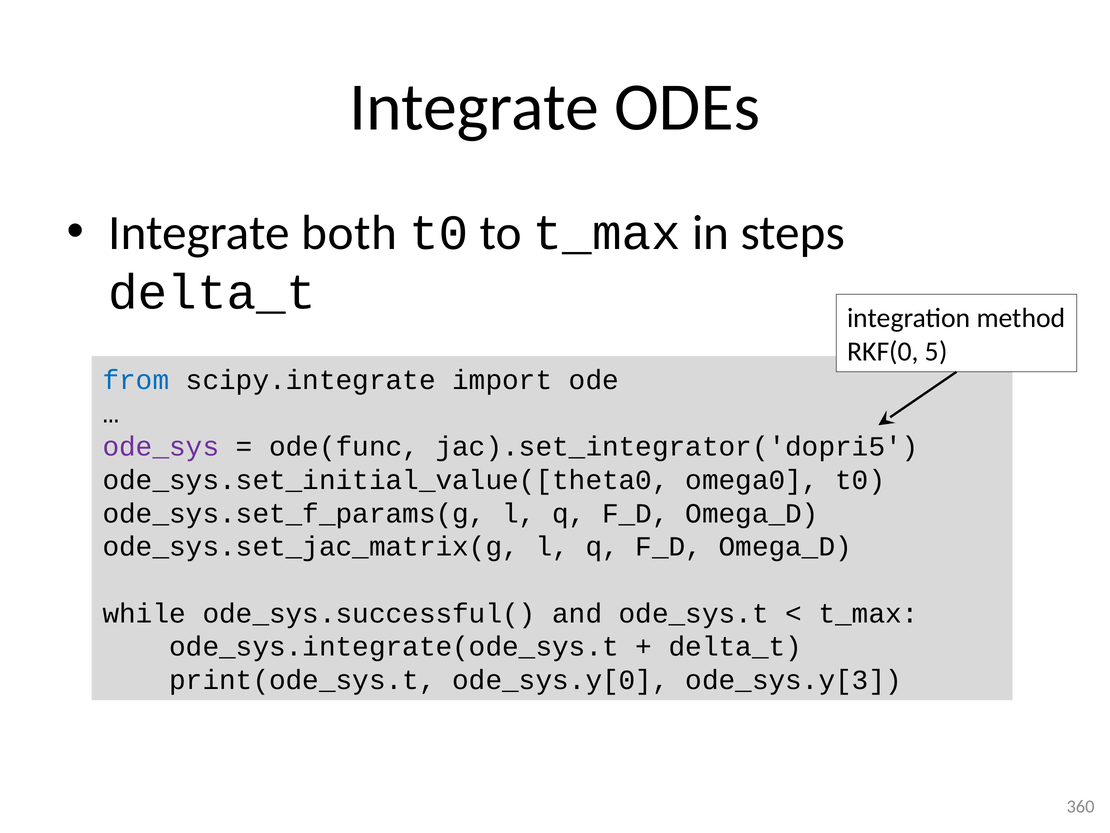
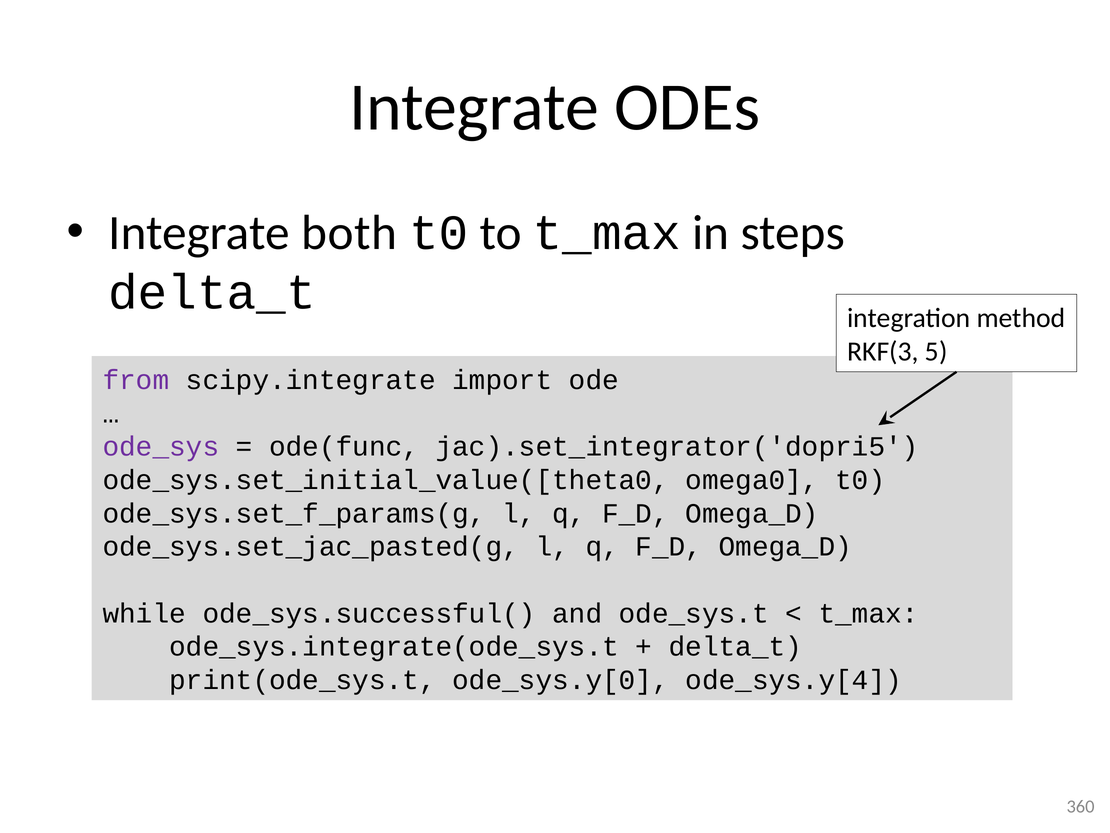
RKF(0: RKF(0 -> RKF(3
from colour: blue -> purple
ode_sys.set_jac_matrix(g: ode_sys.set_jac_matrix(g -> ode_sys.set_jac_pasted(g
ode_sys.y[3: ode_sys.y[3 -> ode_sys.y[4
